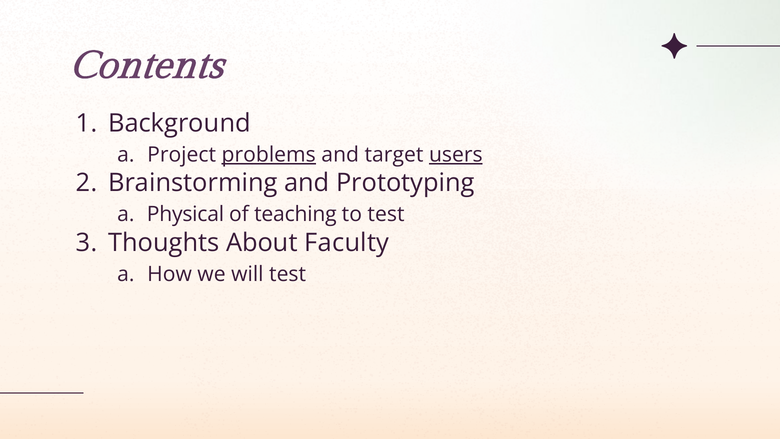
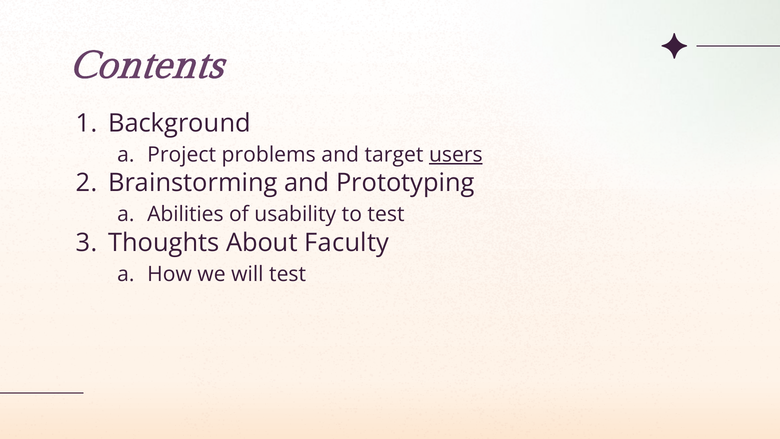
problems underline: present -> none
Physical: Physical -> Abilities
teaching: teaching -> usability
